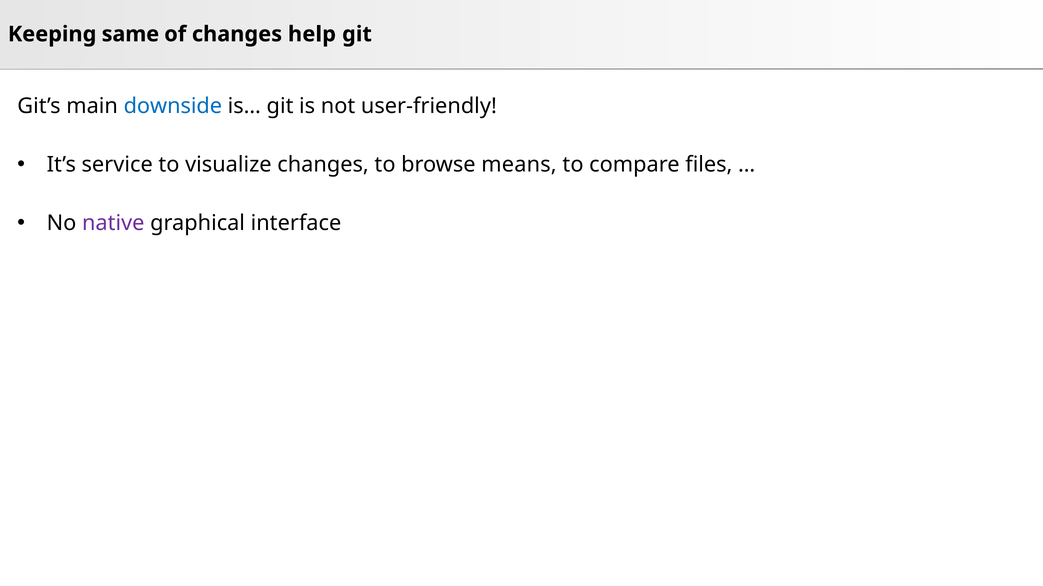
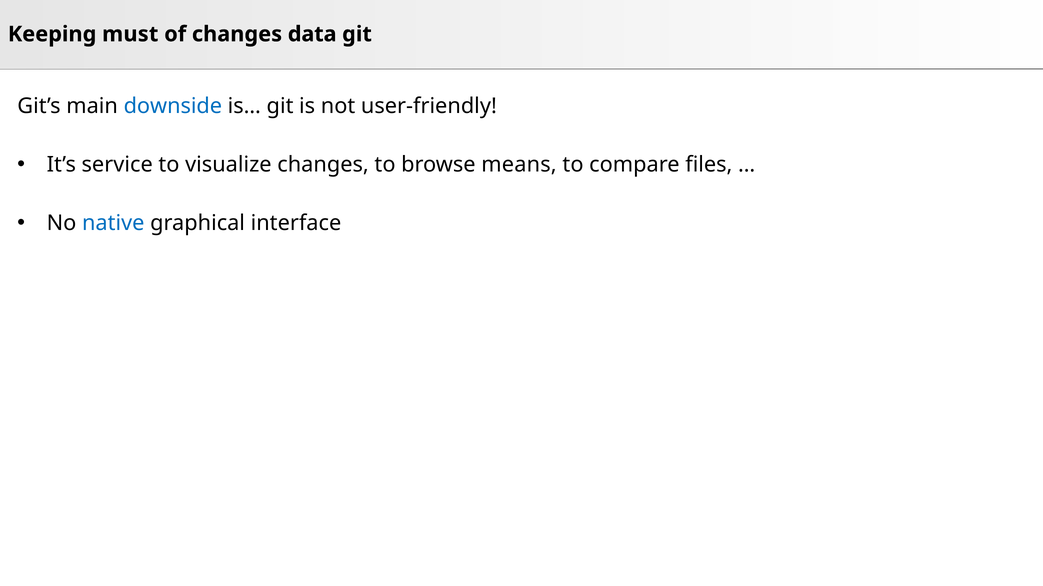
same: same -> must
help: help -> data
native colour: purple -> blue
